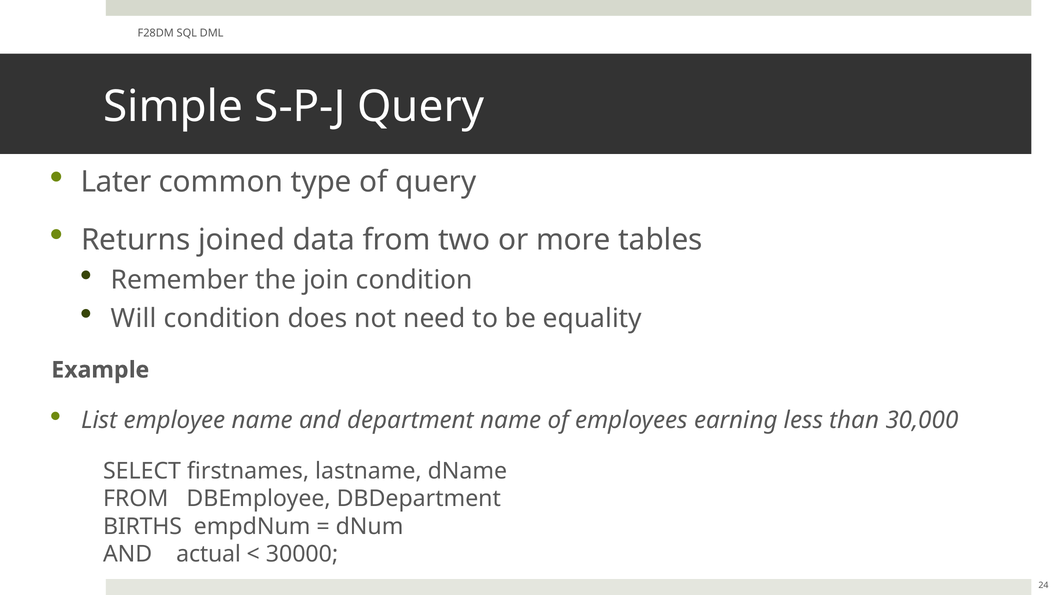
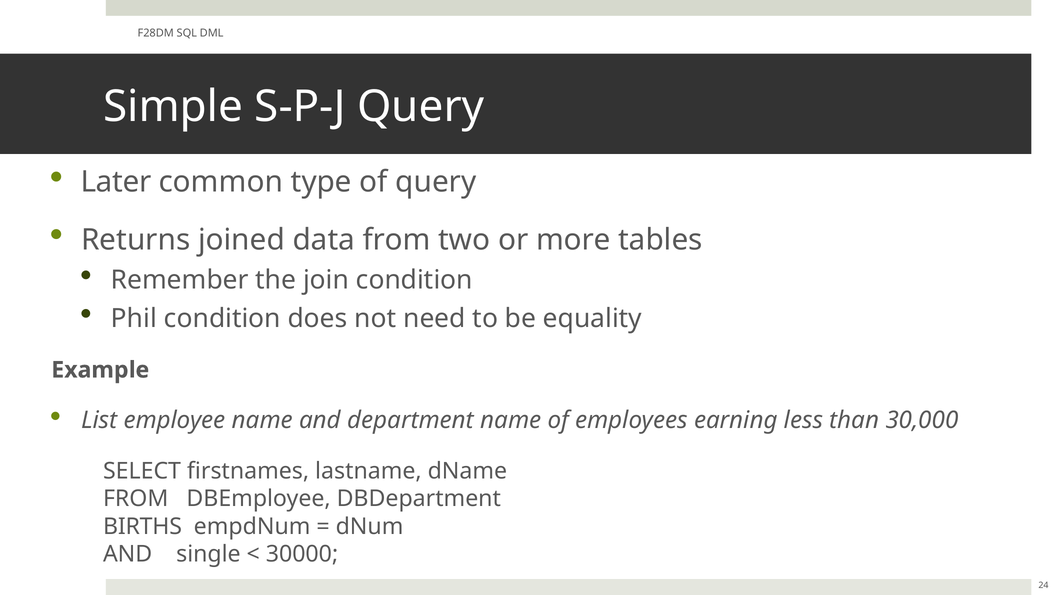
Will: Will -> Phil
actual: actual -> single
